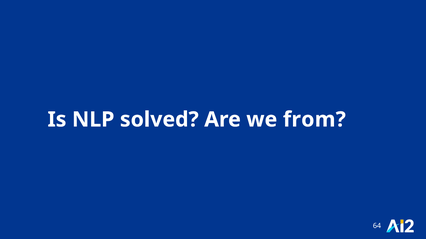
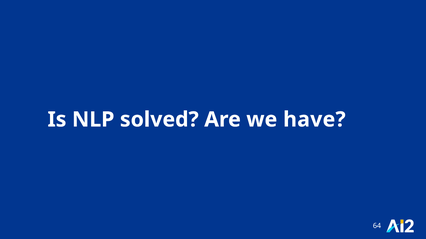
from: from -> have
